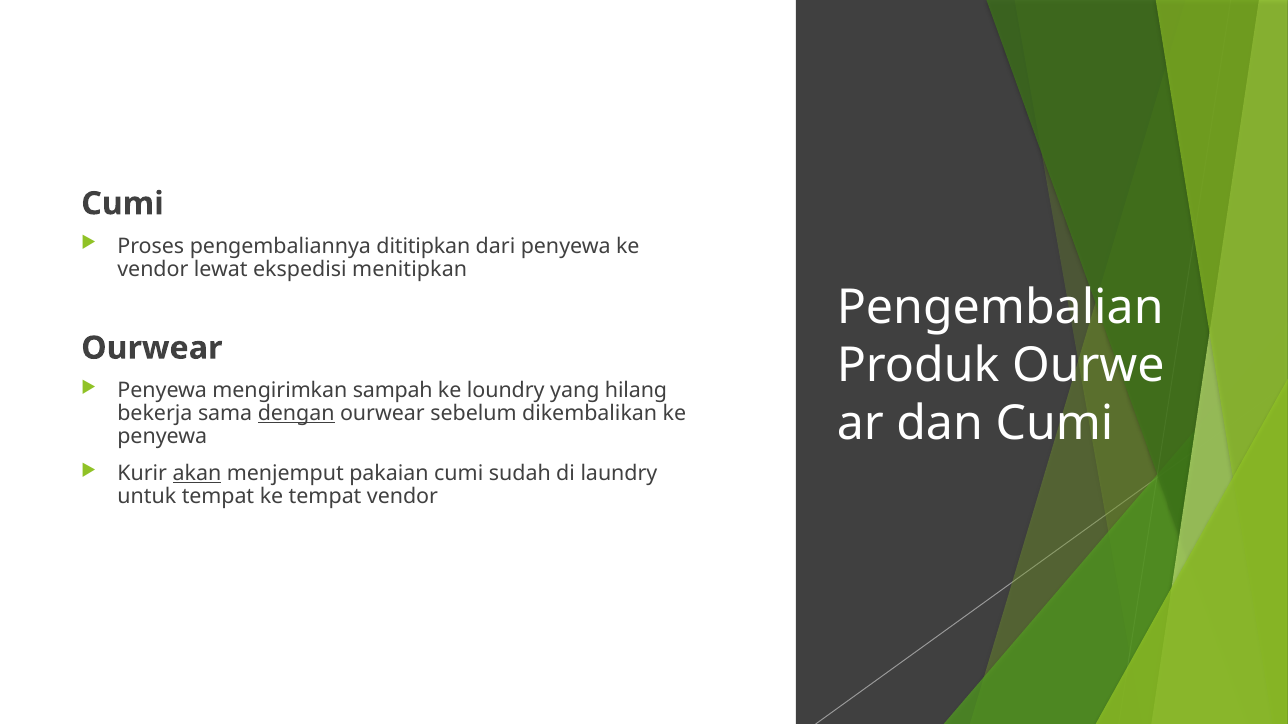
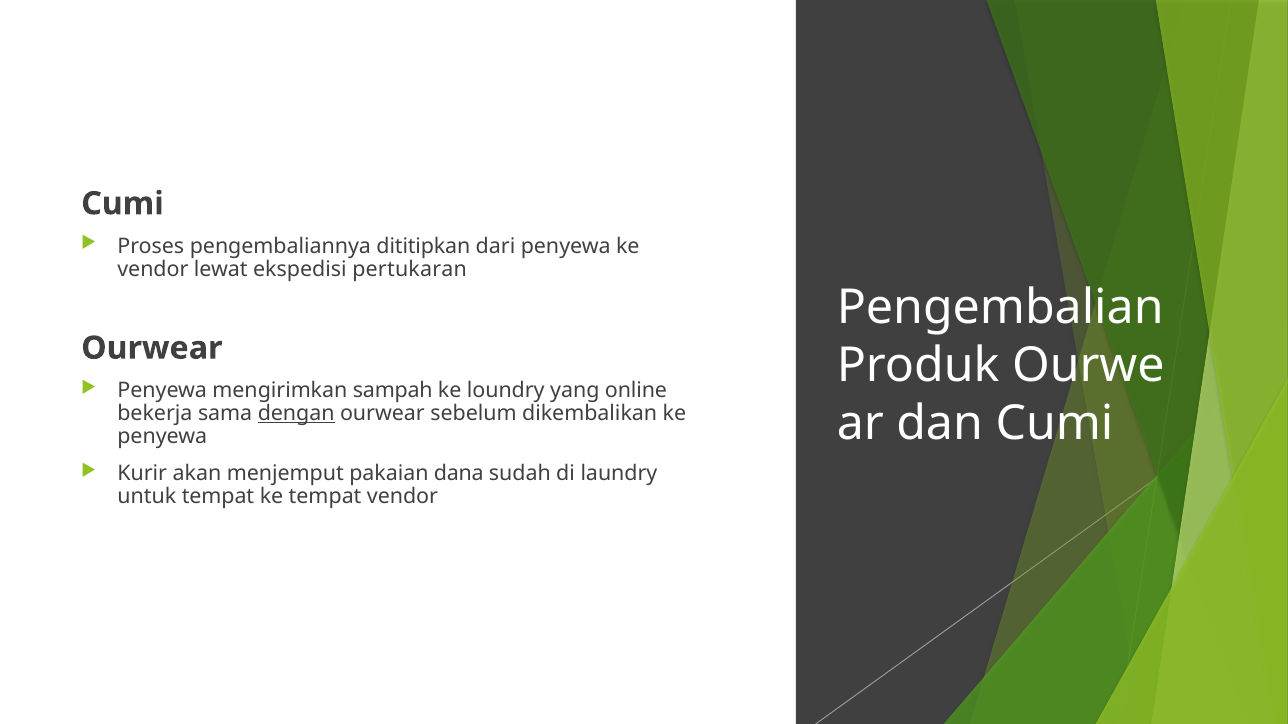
menitipkan: menitipkan -> pertukaran
hilang: hilang -> online
akan underline: present -> none
pakaian cumi: cumi -> dana
